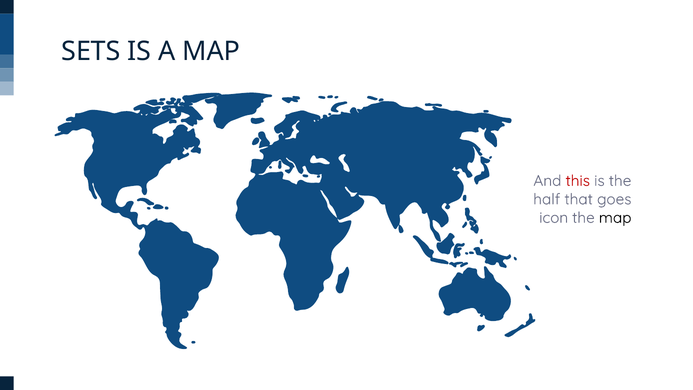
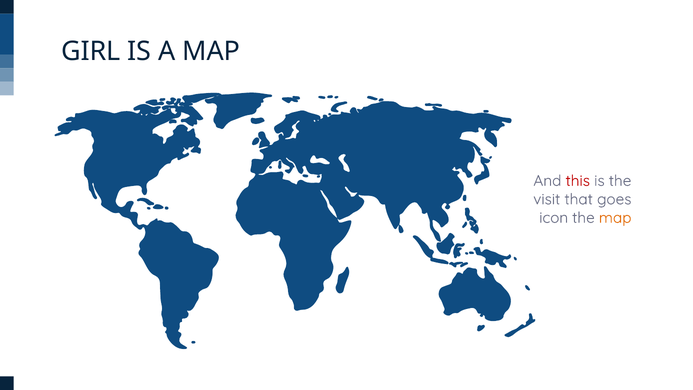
SETS: SETS -> GIRL
half: half -> visit
map at (615, 218) colour: black -> orange
